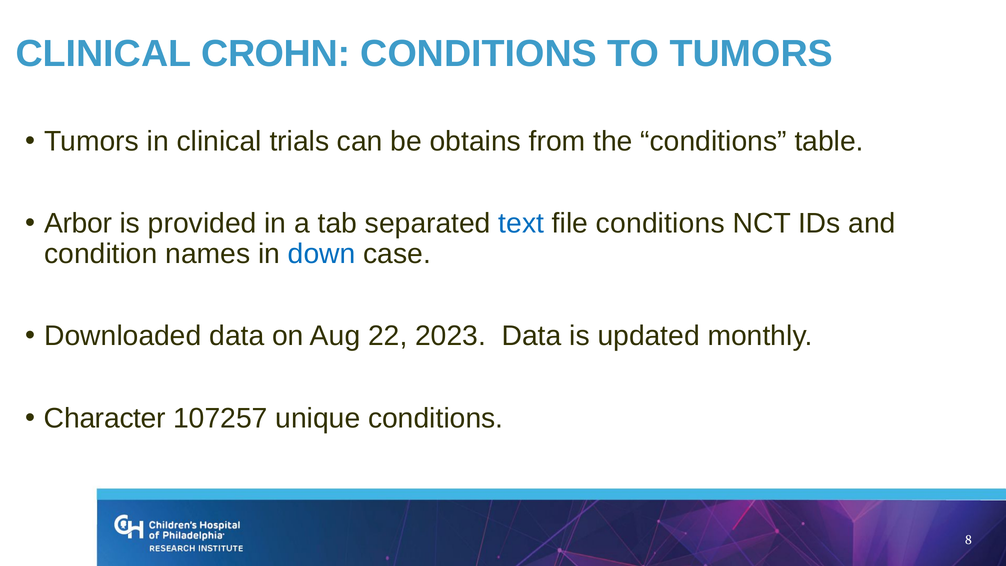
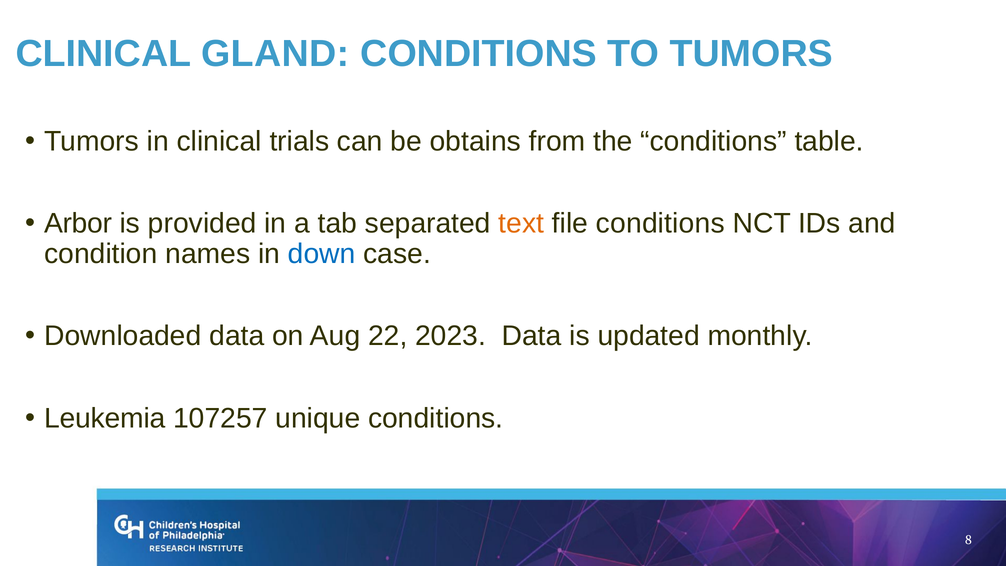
CROHN: CROHN -> GLAND
text colour: blue -> orange
Character: Character -> Leukemia
